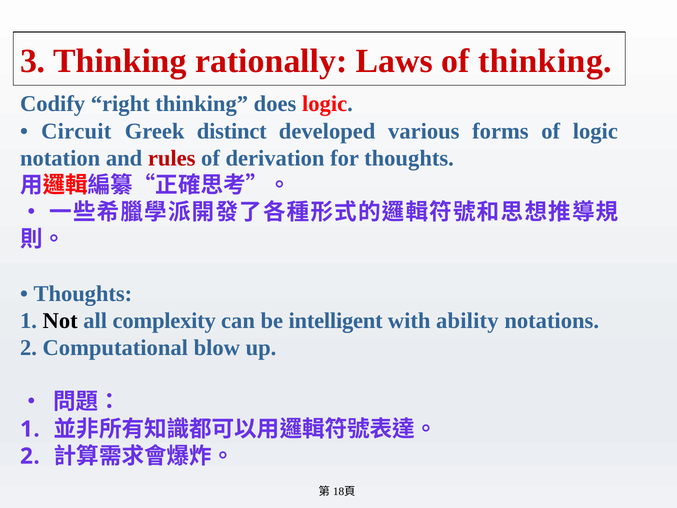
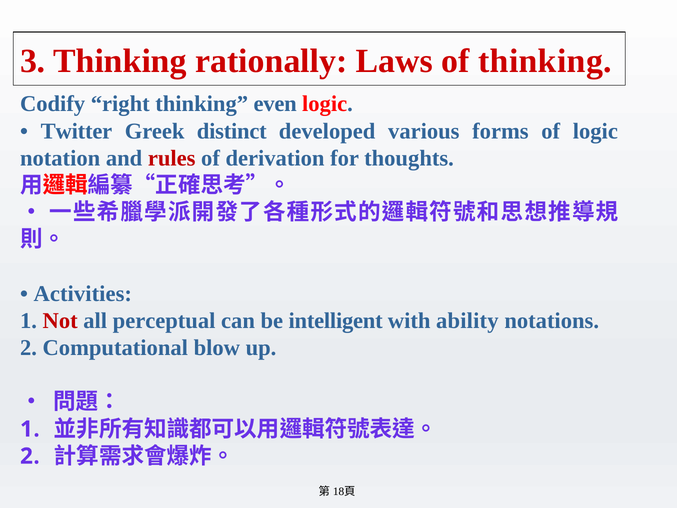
does: does -> even
Circuit: Circuit -> Twitter
Thoughts at (83, 293): Thoughts -> Activities
Not colour: black -> red
complexity: complexity -> perceptual
